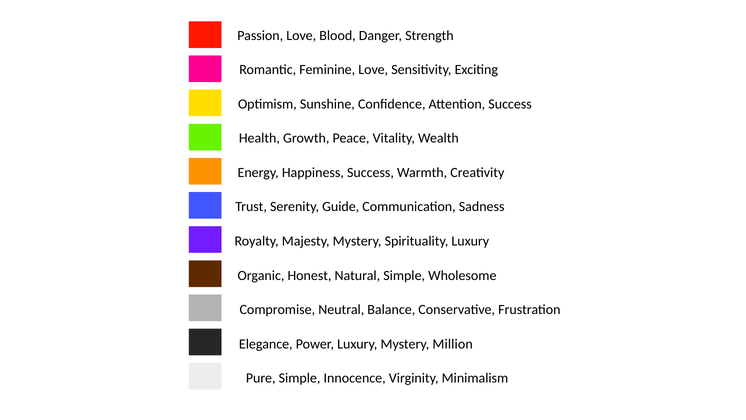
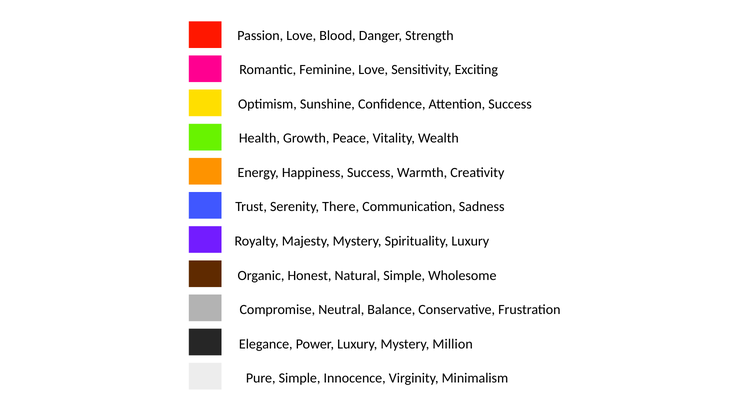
Guide: Guide -> There
